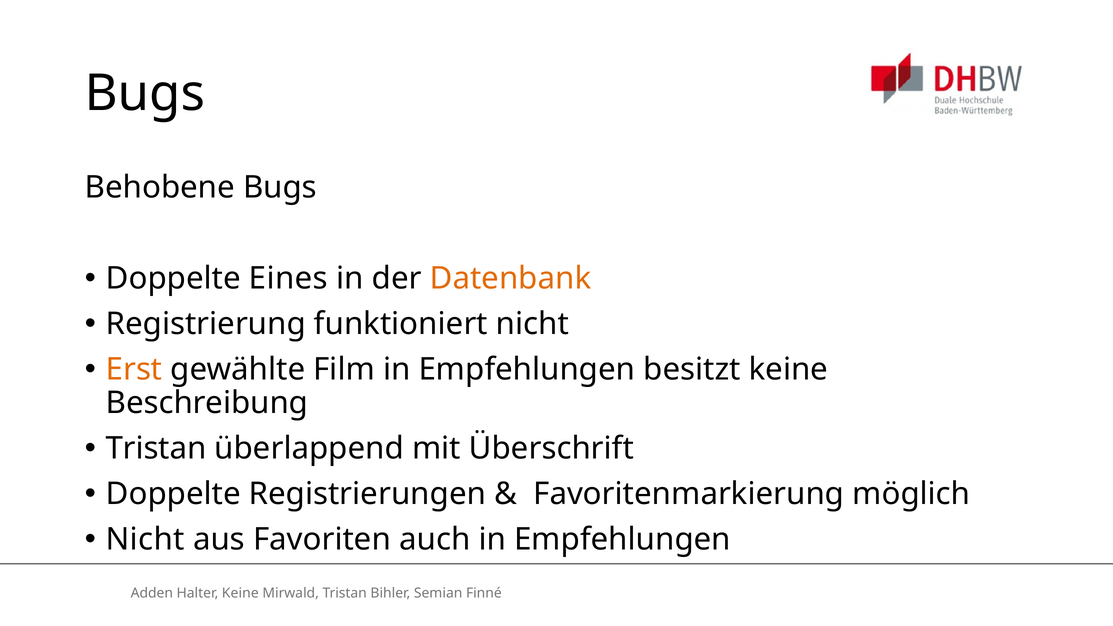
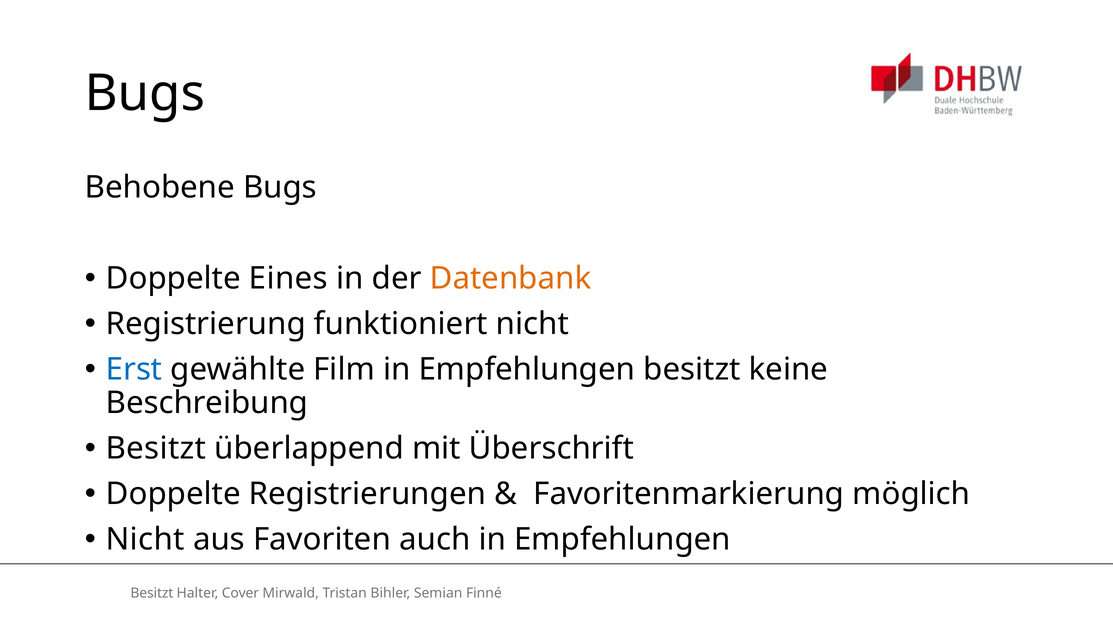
Erst colour: orange -> blue
Tristan at (156, 449): Tristan -> Besitzt
Adden at (152, 593): Adden -> Besitzt
Halter Keine: Keine -> Cover
